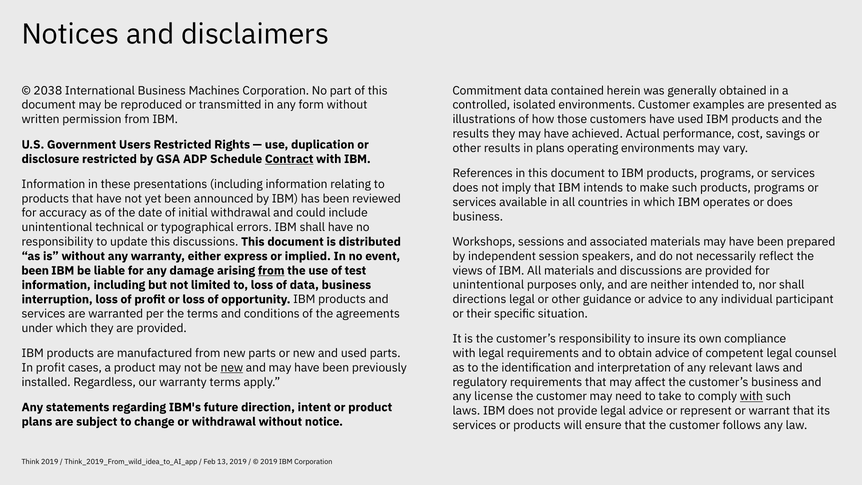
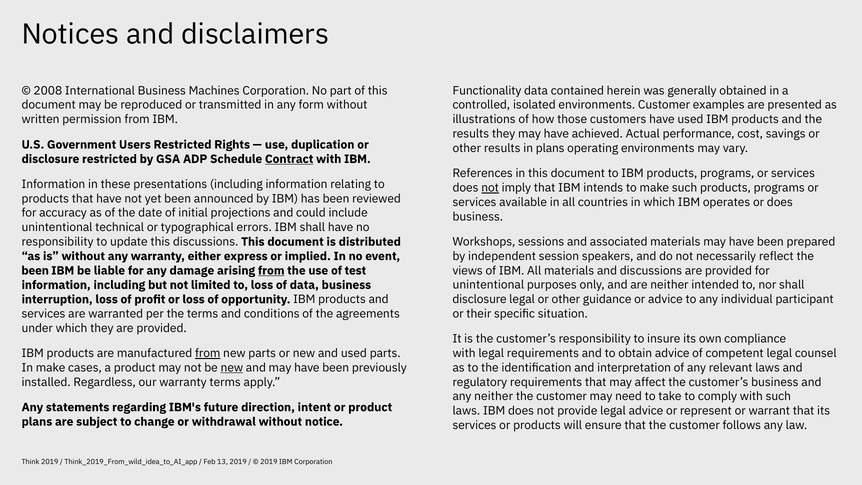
2038: 2038 -> 2008
Commitment: Commitment -> Functionality
not at (490, 188) underline: none -> present
initial withdrawal: withdrawal -> projections
directions at (479, 299): directions -> disclosure
from at (208, 353) underline: none -> present
In profit: profit -> make
any license: license -> neither
with at (751, 396) underline: present -> none
